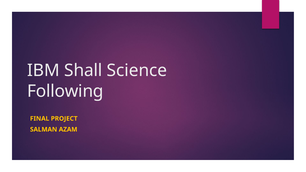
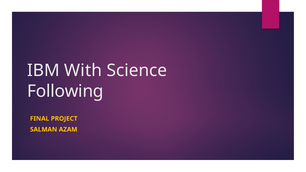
Shall: Shall -> With
